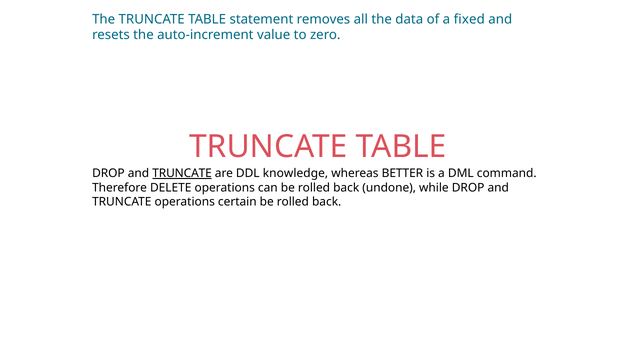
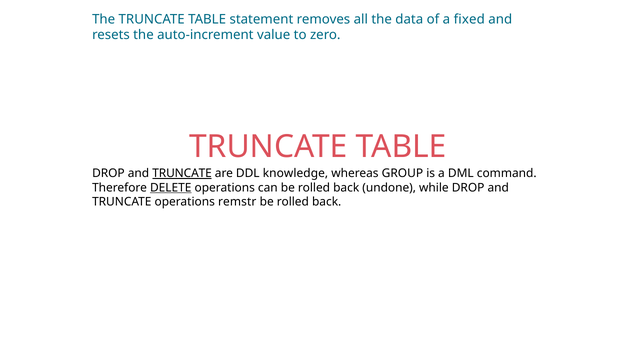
BETTER: BETTER -> GROUP
DELETE underline: none -> present
certain: certain -> remstr
